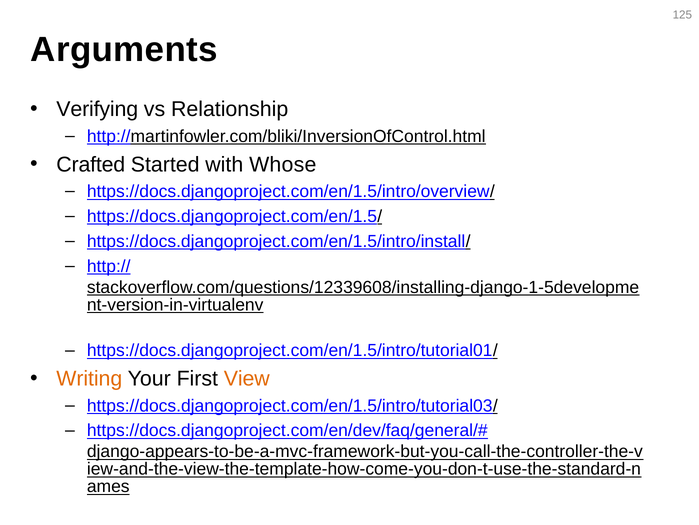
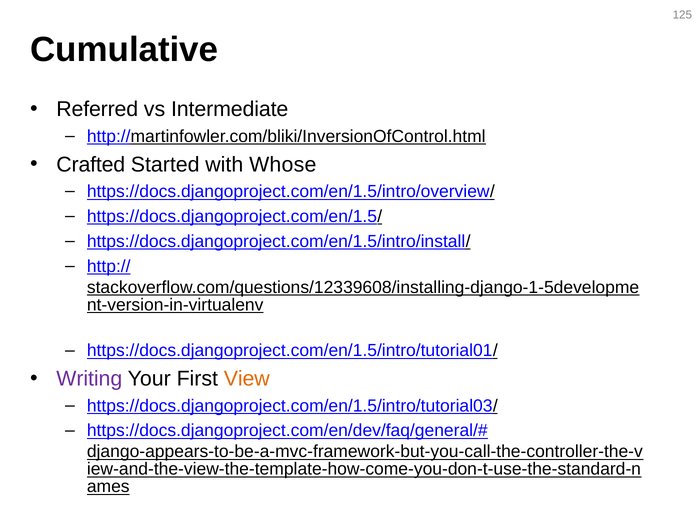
Arguments: Arguments -> Cumulative
Verifying: Verifying -> Referred
Relationship: Relationship -> Intermediate
Writing colour: orange -> purple
